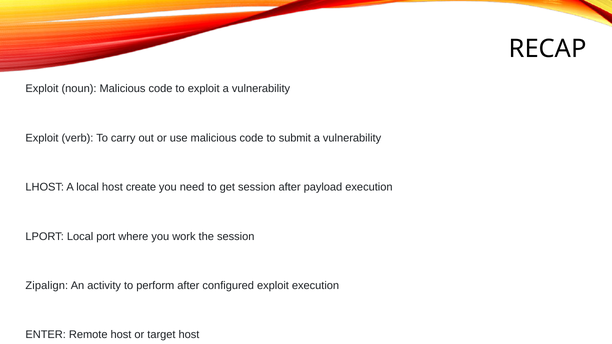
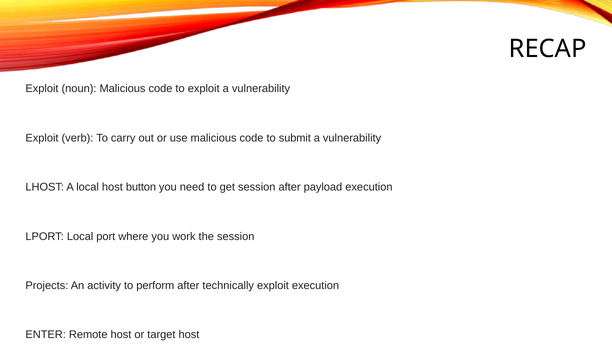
create: create -> button
Zipalign: Zipalign -> Projects
configured: configured -> technically
